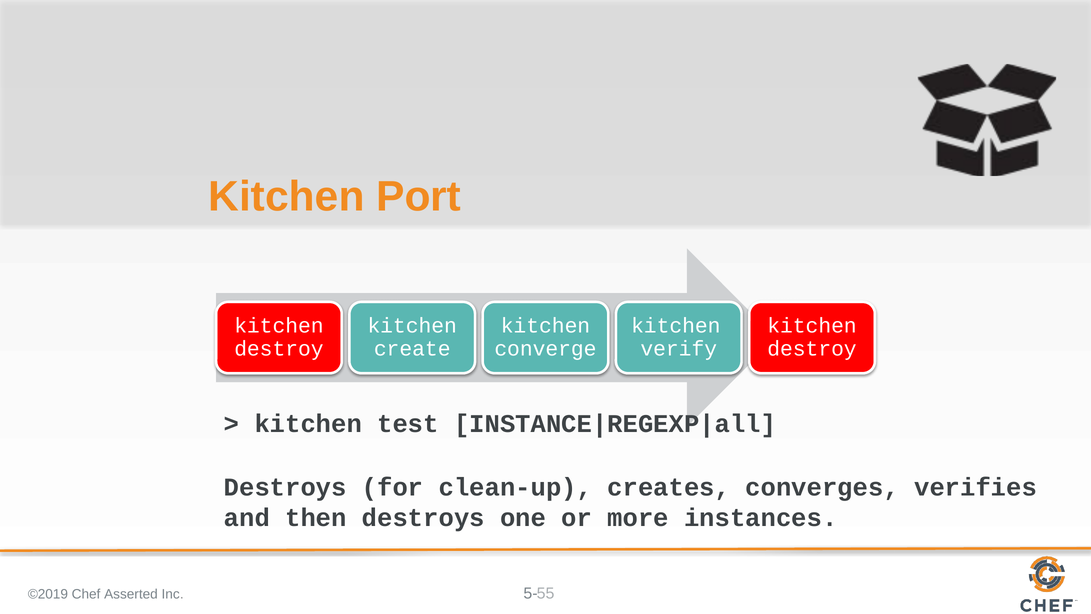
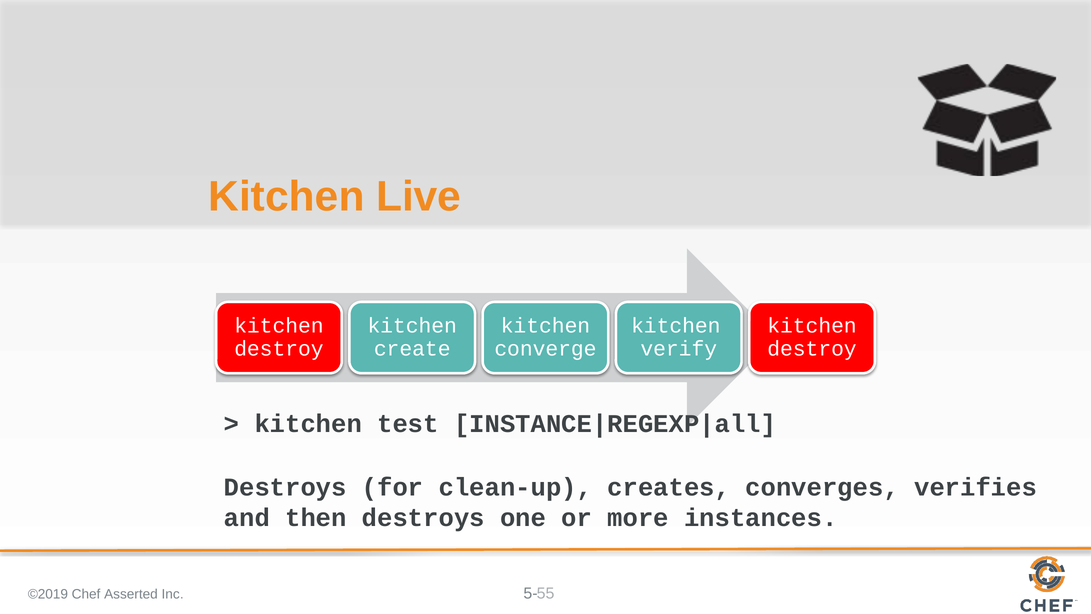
Port: Port -> Live
